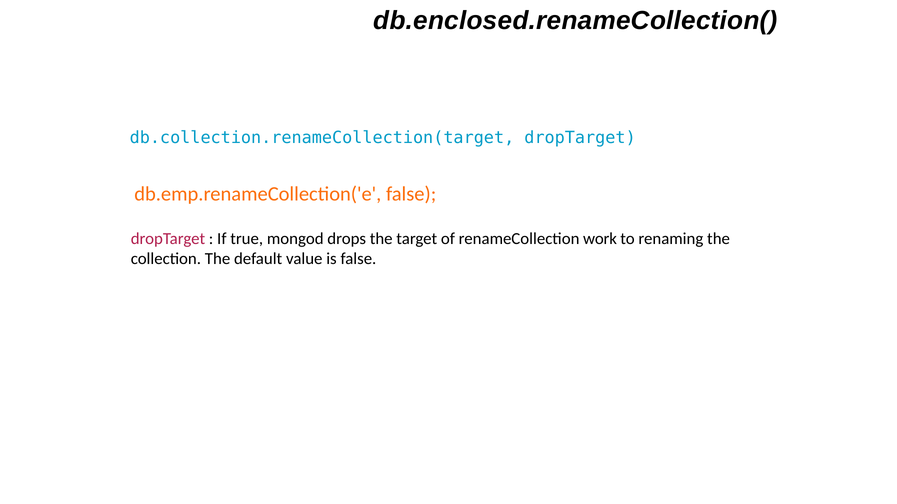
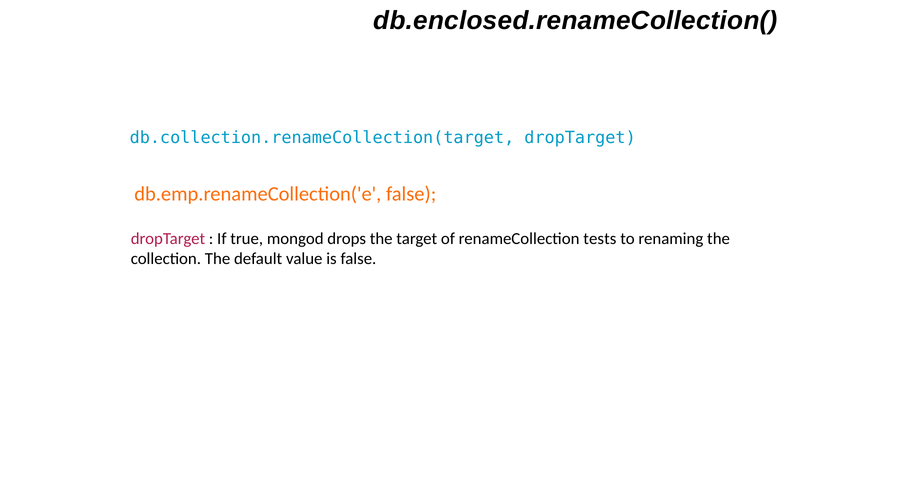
work: work -> tests
